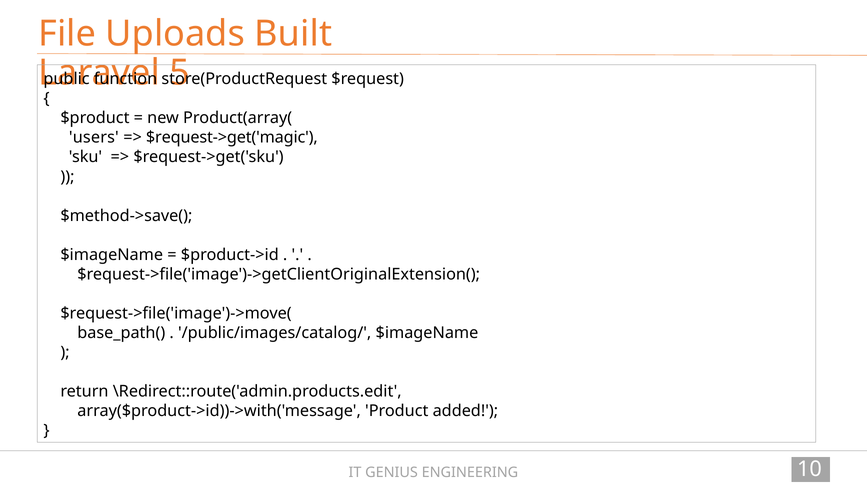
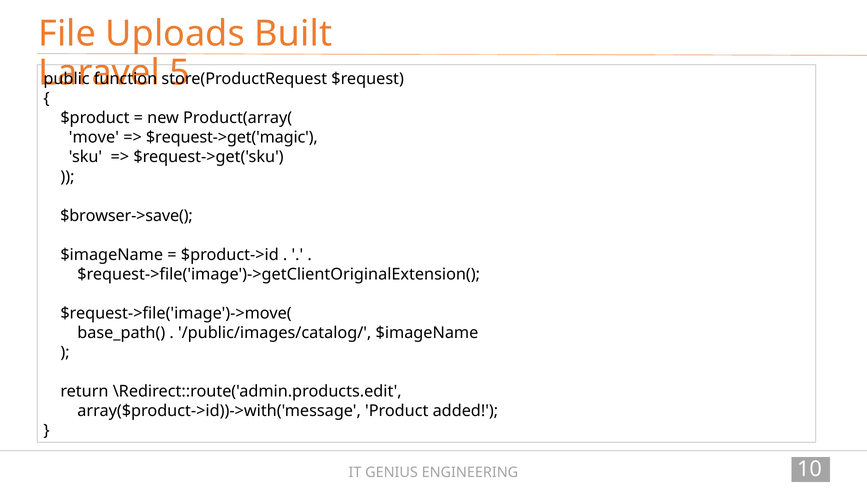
users: users -> move
$method->save(: $method->save( -> $browser->save(
